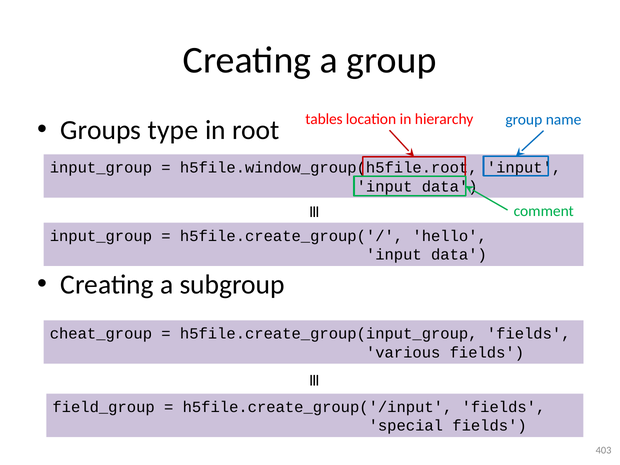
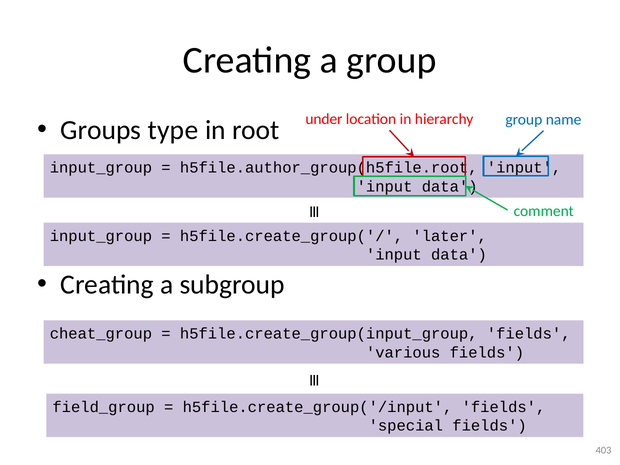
tables: tables -> under
h5file.window_group(h5file.root: h5file.window_group(h5file.root -> h5file.author_group(h5file.root
hello: hello -> later
